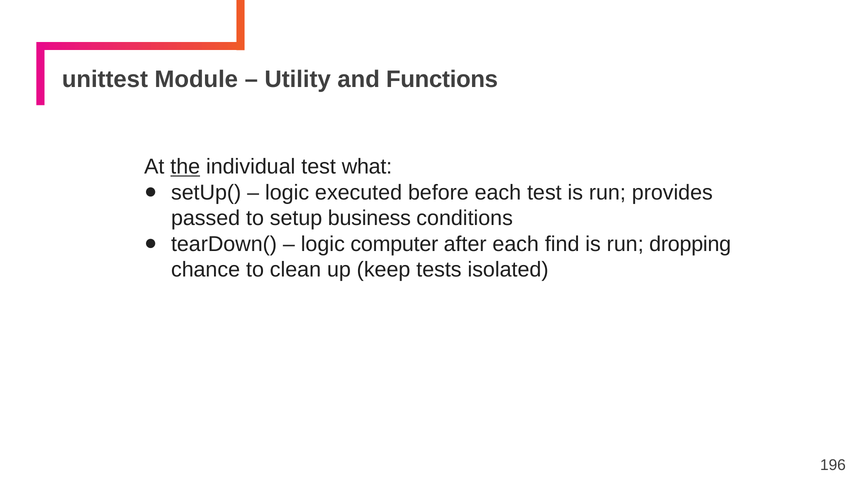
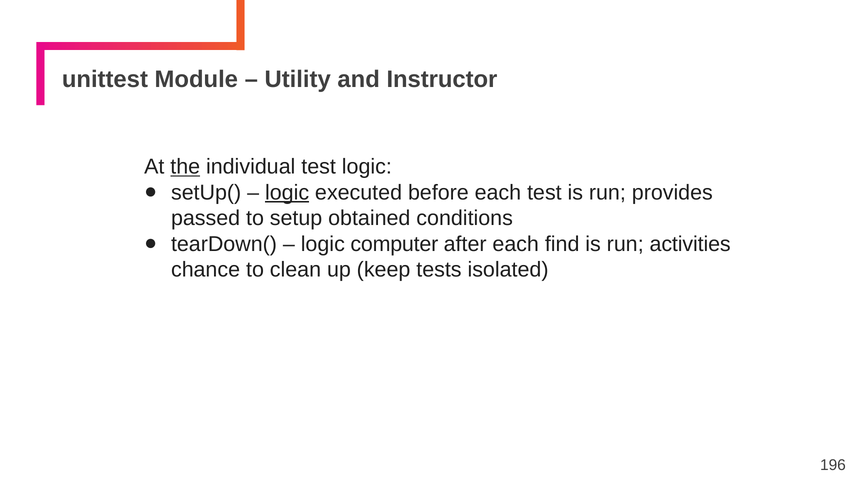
Functions: Functions -> Instructor
test what: what -> logic
logic at (287, 192) underline: none -> present
business: business -> obtained
dropping: dropping -> activities
